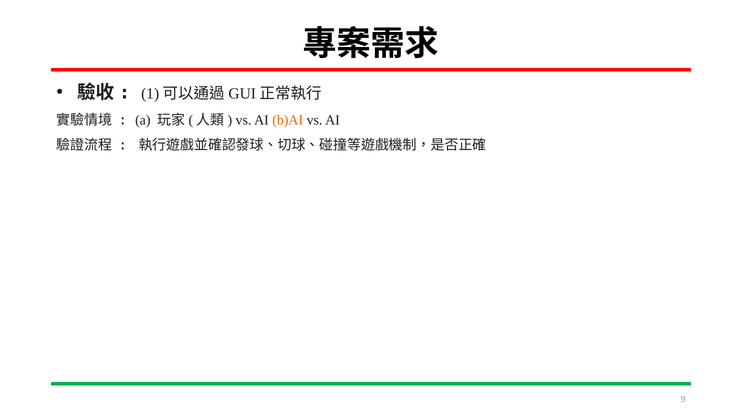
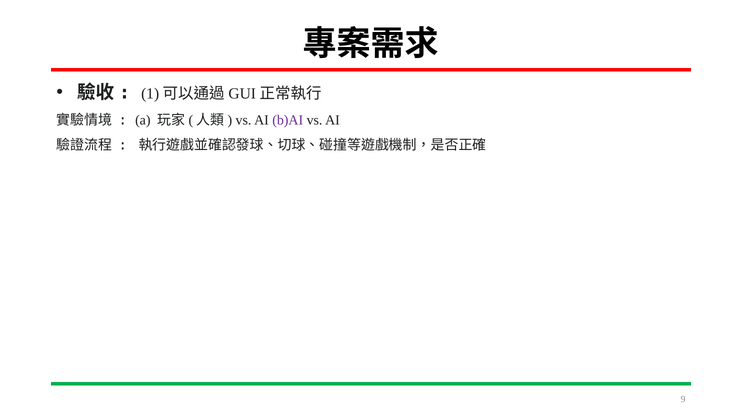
b)AI colour: orange -> purple
